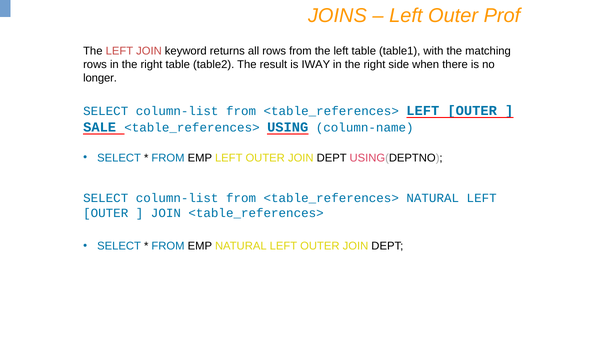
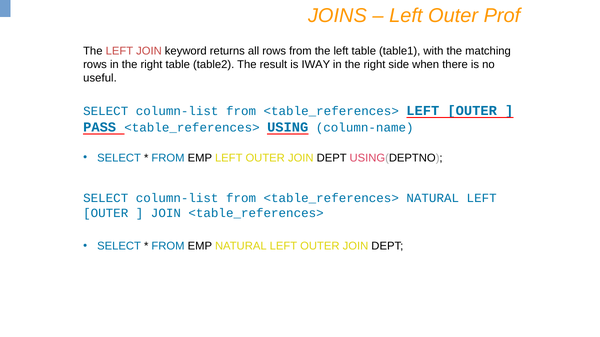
longer: longer -> useful
SALE: SALE -> PASS
